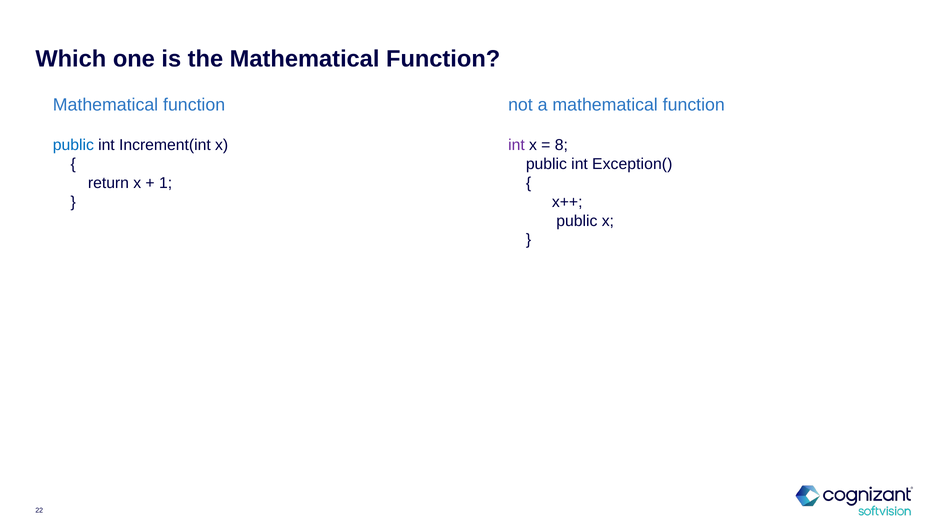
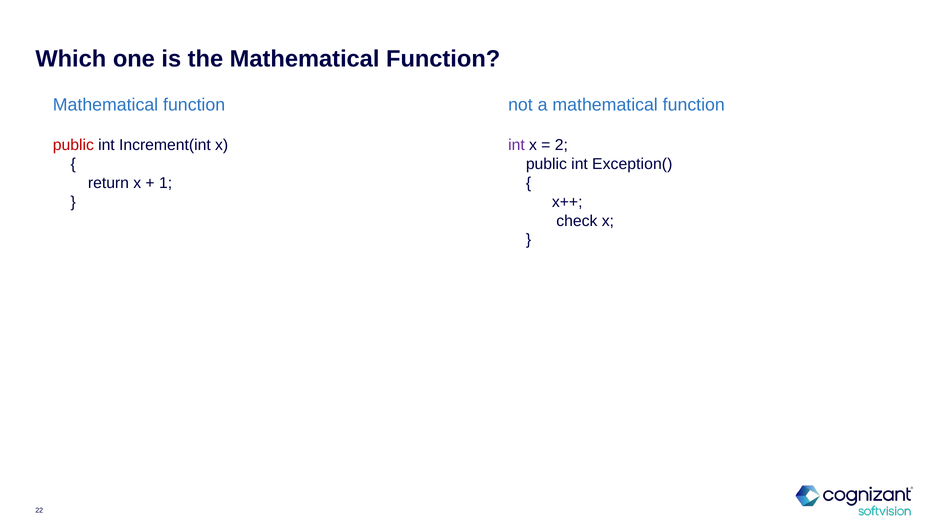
public at (73, 145) colour: blue -> red
8: 8 -> 2
public at (577, 221): public -> check
